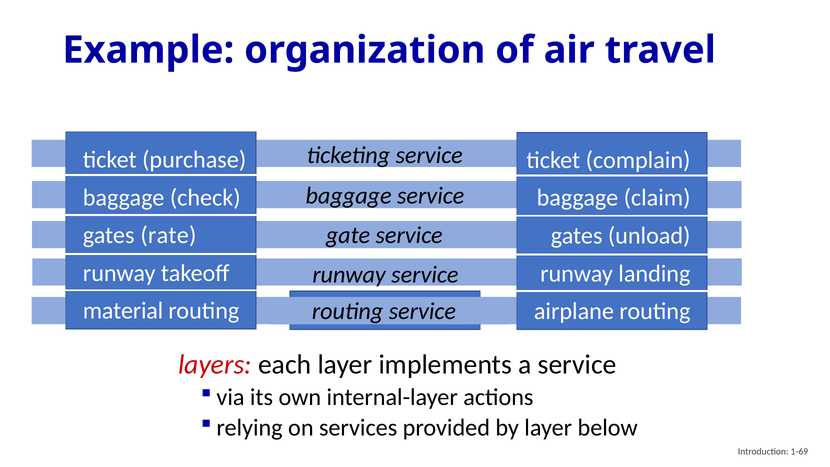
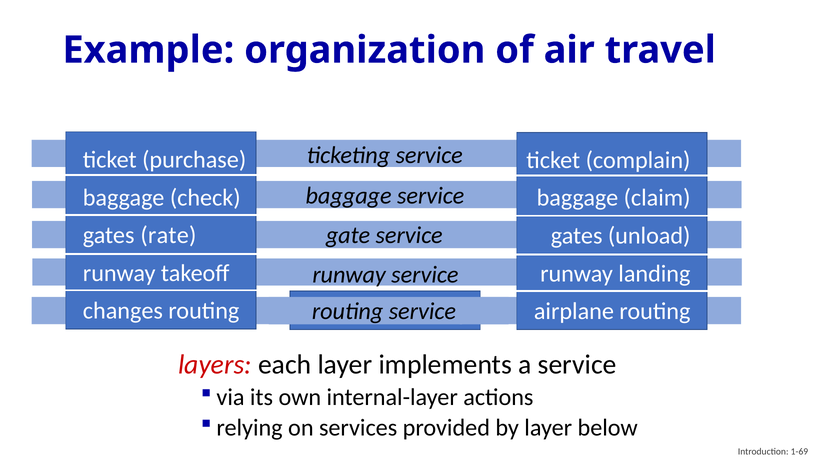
material: material -> changes
